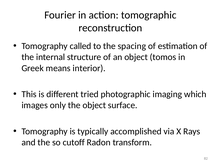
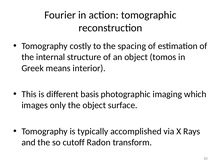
called: called -> costly
tried: tried -> basis
